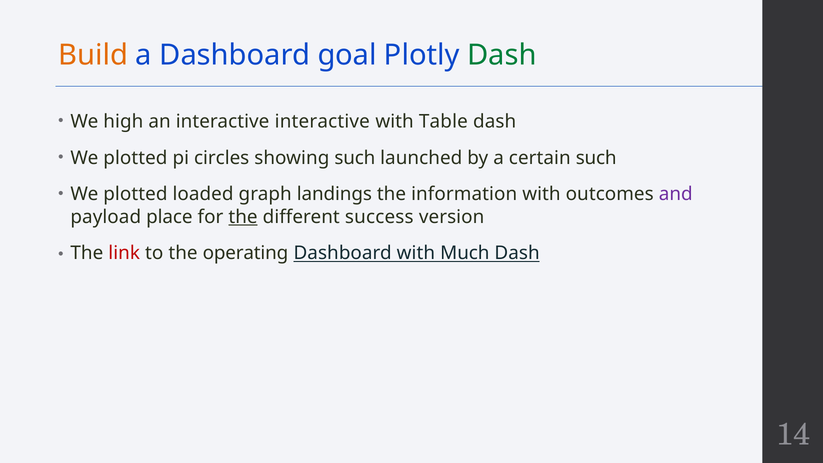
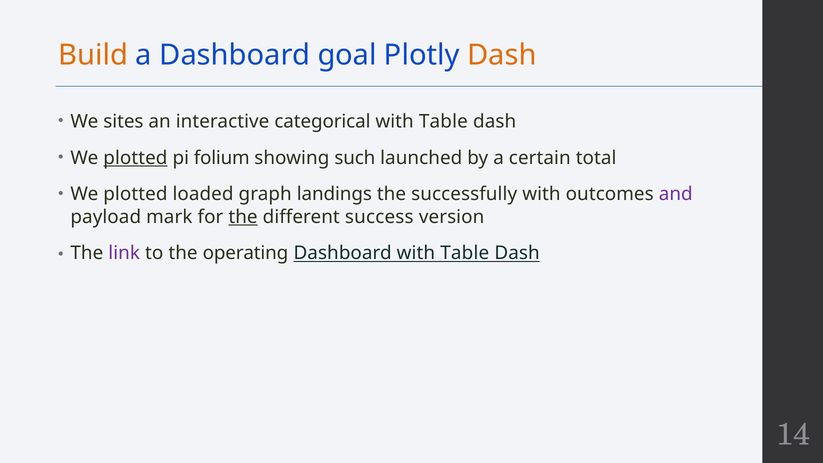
Dash at (502, 55) colour: green -> orange
high: high -> sites
interactive interactive: interactive -> categorical
plotted at (135, 158) underline: none -> present
circles: circles -> folium
certain such: such -> total
information: information -> successfully
place: place -> mark
link colour: red -> purple
Dashboard with Much: Much -> Table
